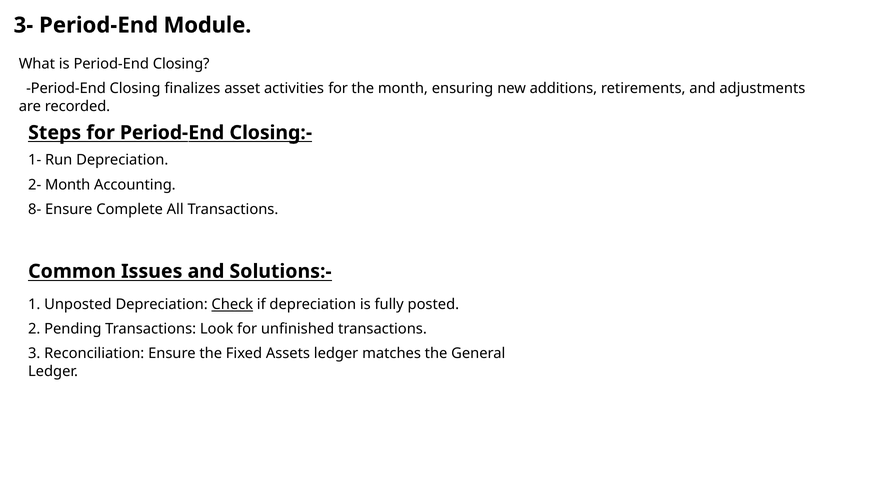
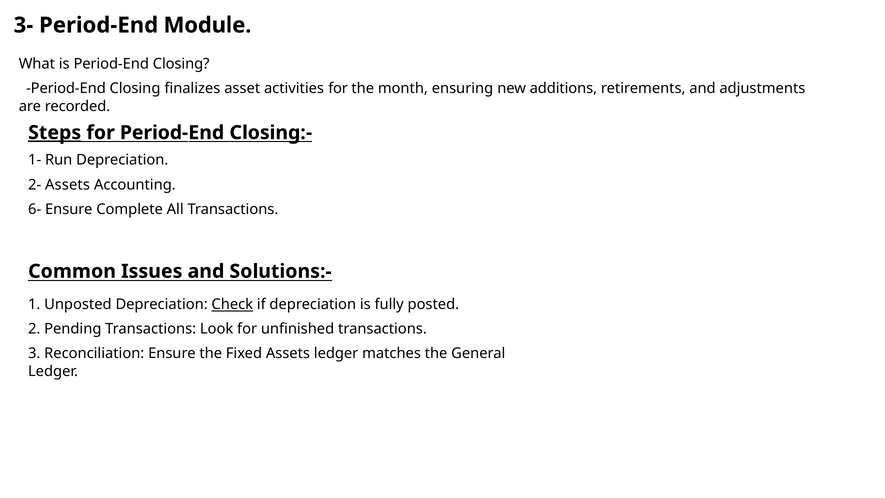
Steps underline: none -> present
2- Month: Month -> Assets
8-: 8- -> 6-
